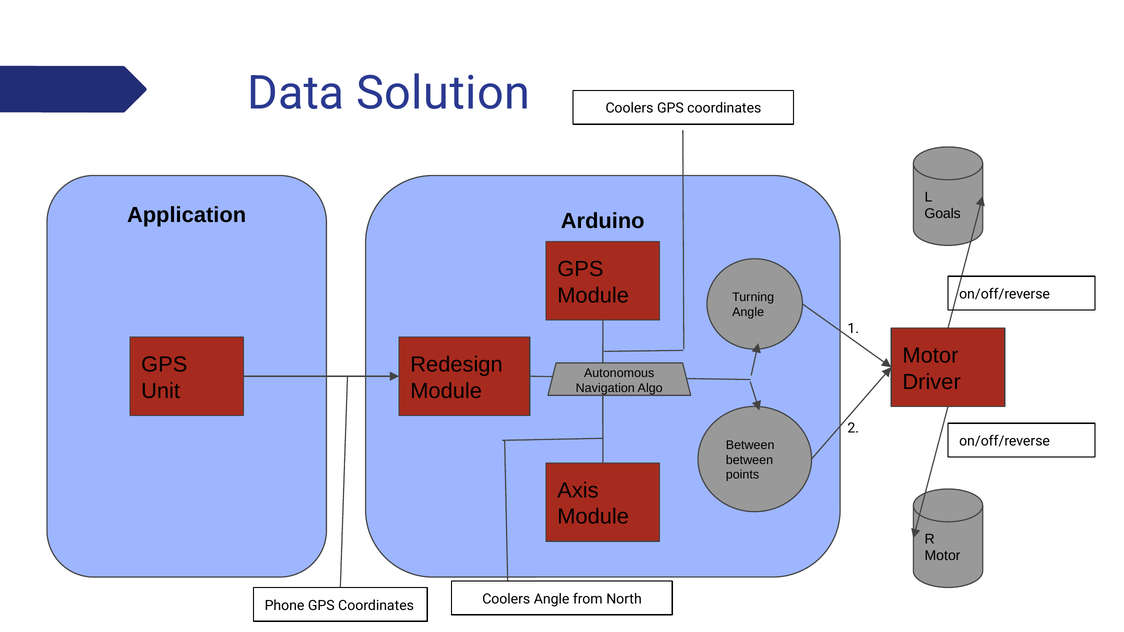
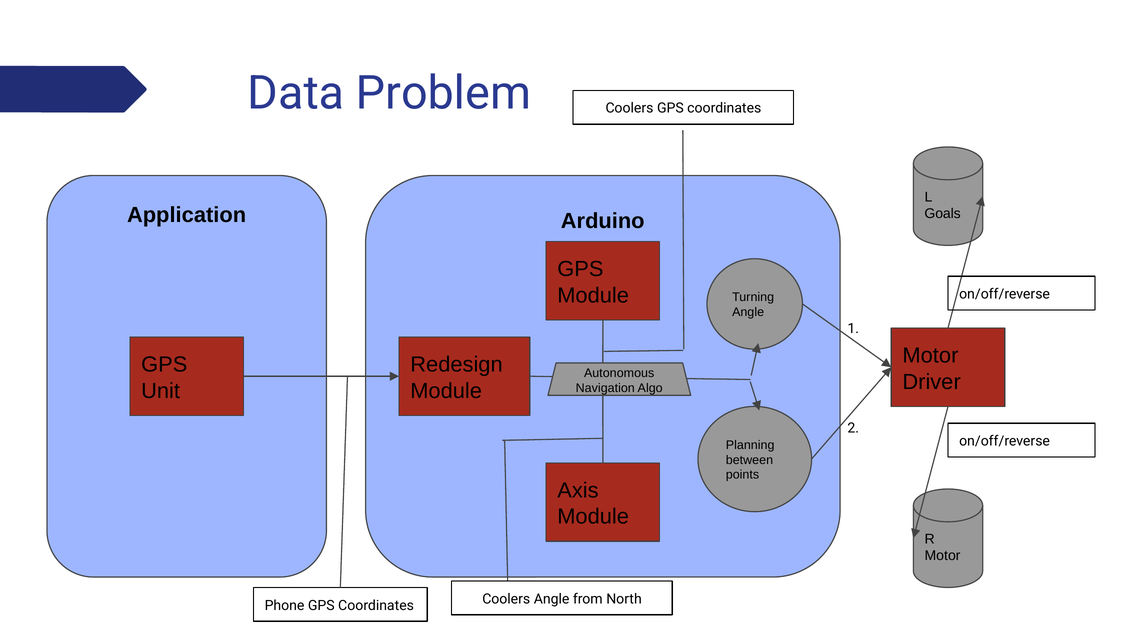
Solution: Solution -> Problem
Between at (750, 445): Between -> Planning
